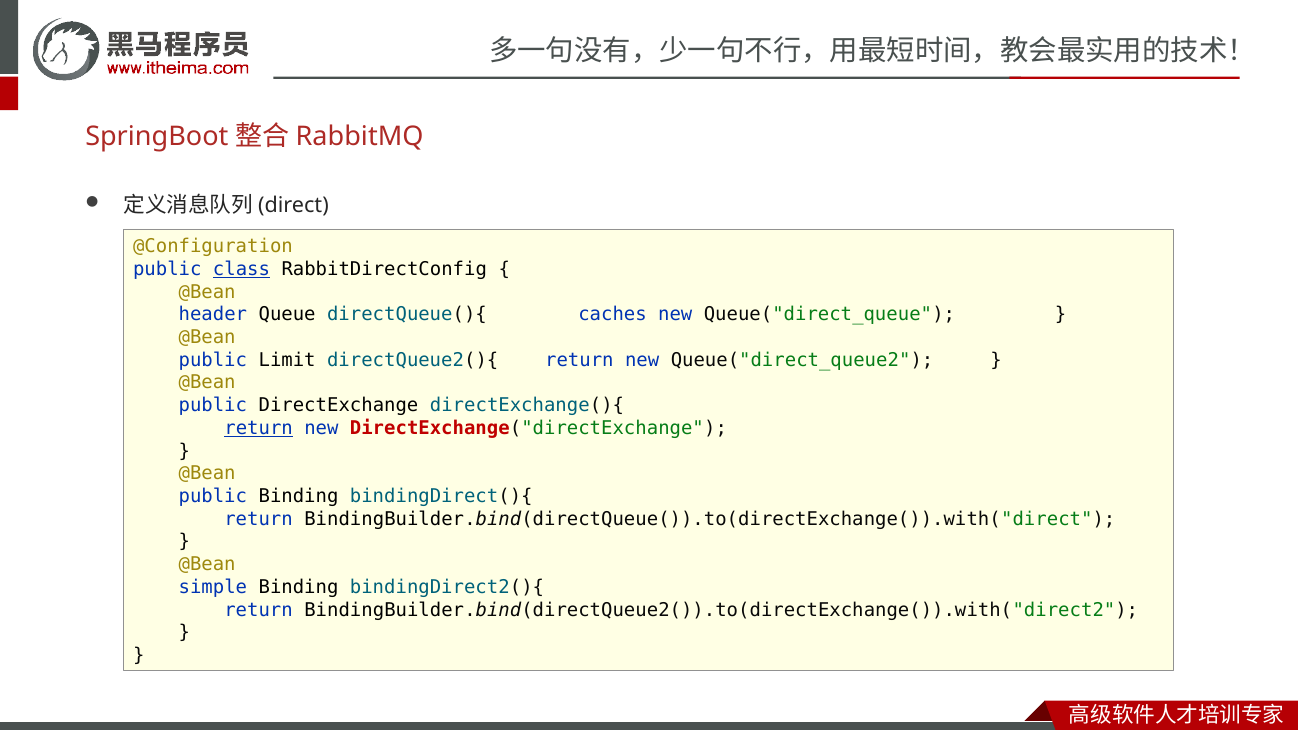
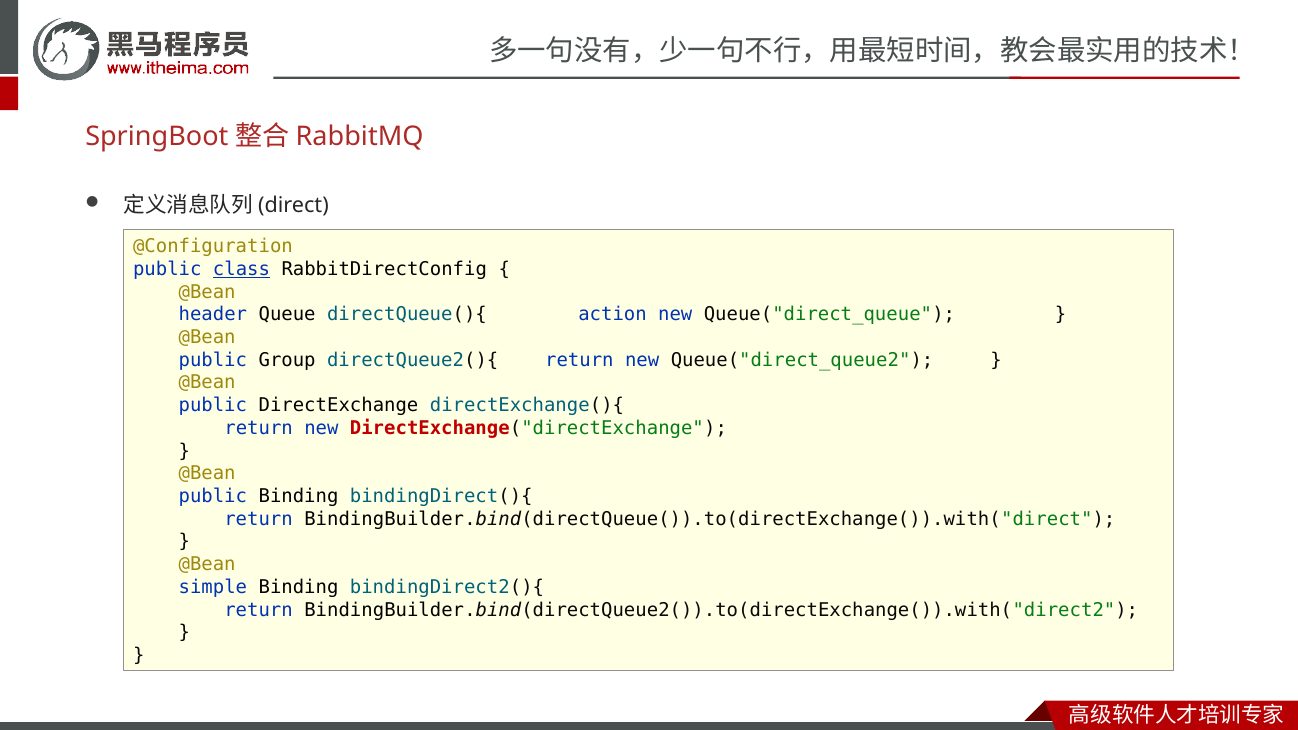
caches: caches -> action
Limit: Limit -> Group
return at (259, 428) underline: present -> none
